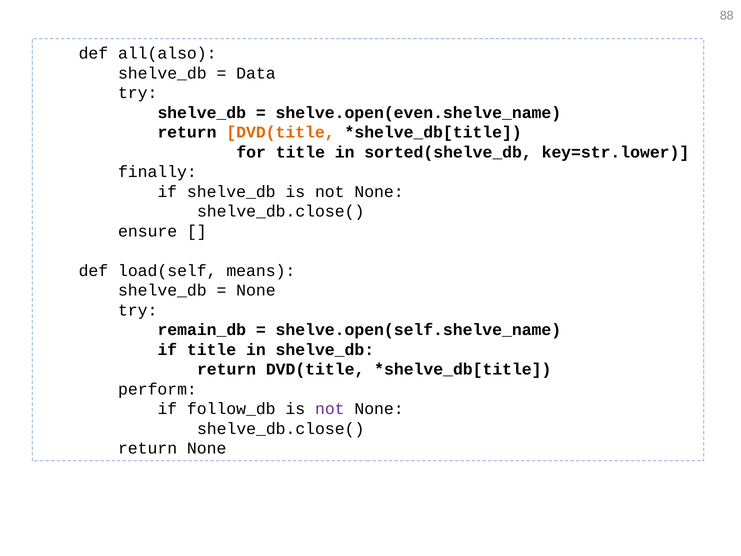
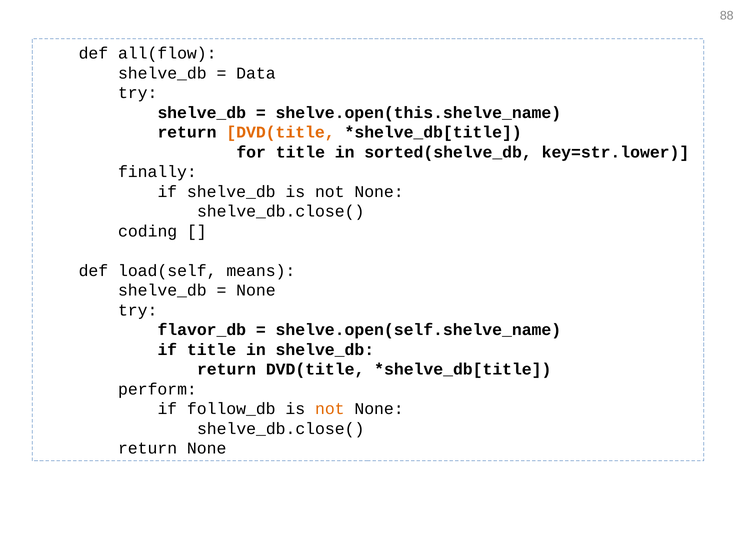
all(also: all(also -> all(flow
shelve.open(even.shelve_name: shelve.open(even.shelve_name -> shelve.open(this.shelve_name
ensure: ensure -> coding
remain_db: remain_db -> flavor_db
not at (330, 409) colour: purple -> orange
